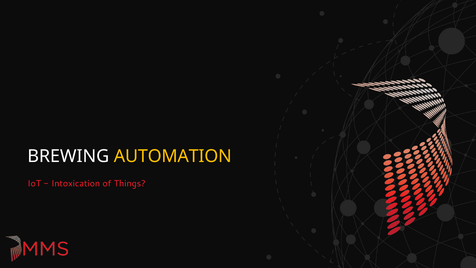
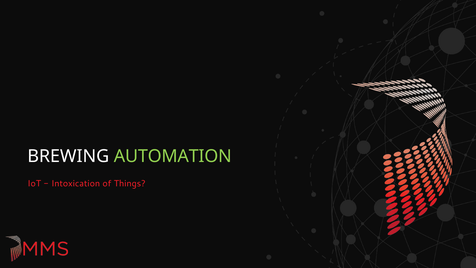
AUTOMATION colour: yellow -> light green
